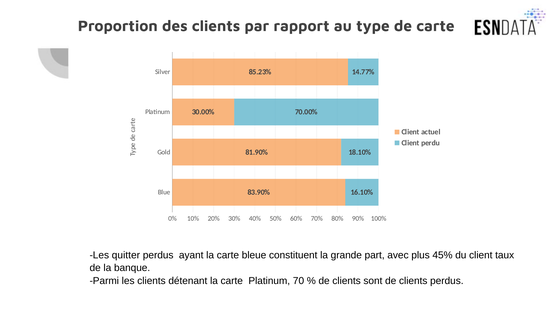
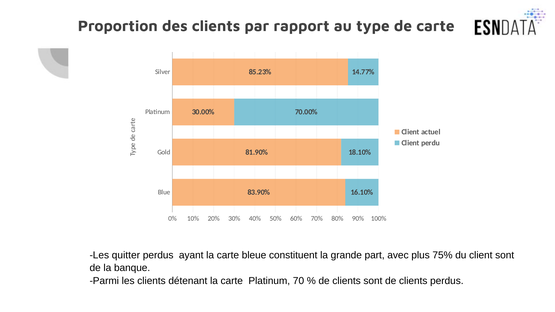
45%: 45% -> 75%
client taux: taux -> sont
